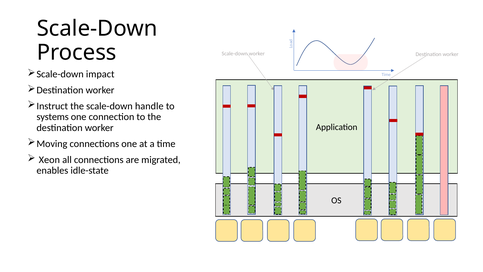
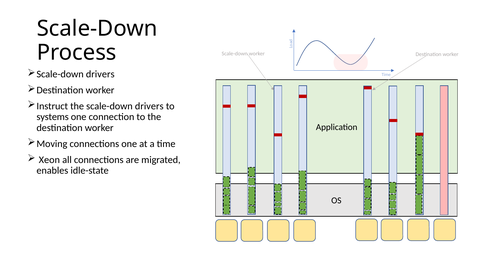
impact at (100, 74): impact -> drivers
the scale-down handle: handle -> drivers
